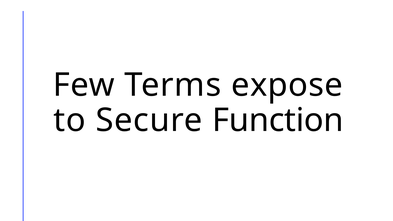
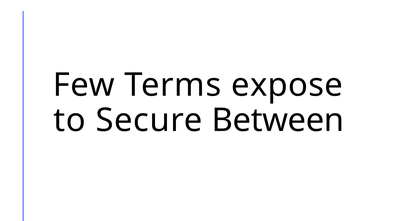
Function: Function -> Between
